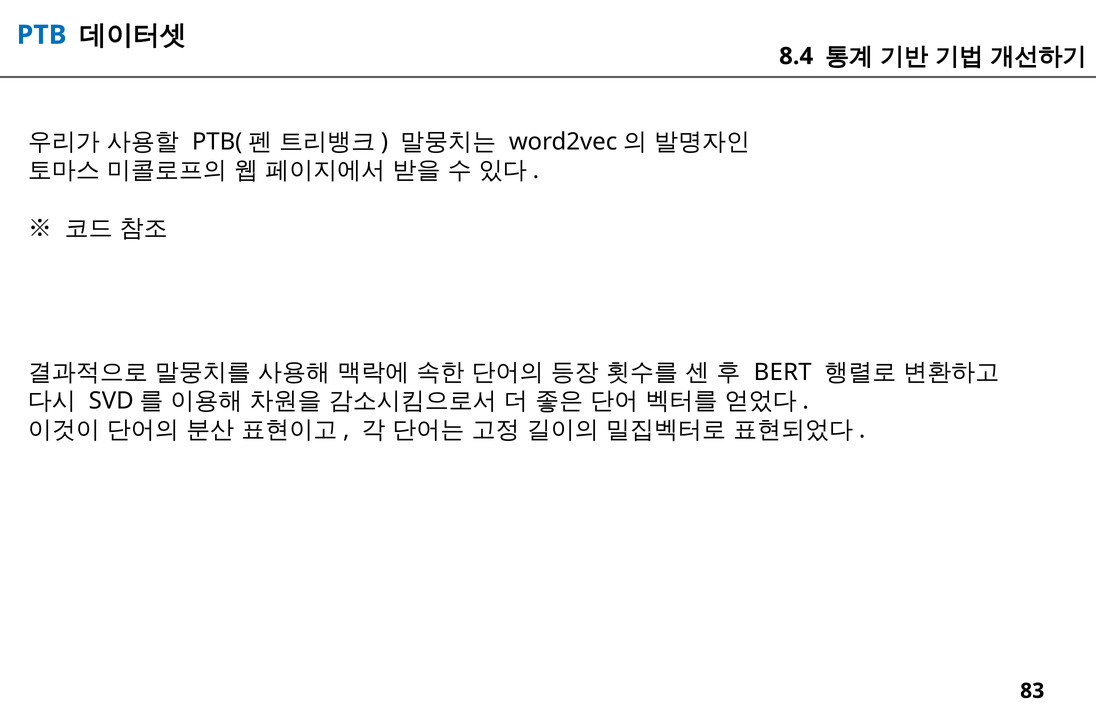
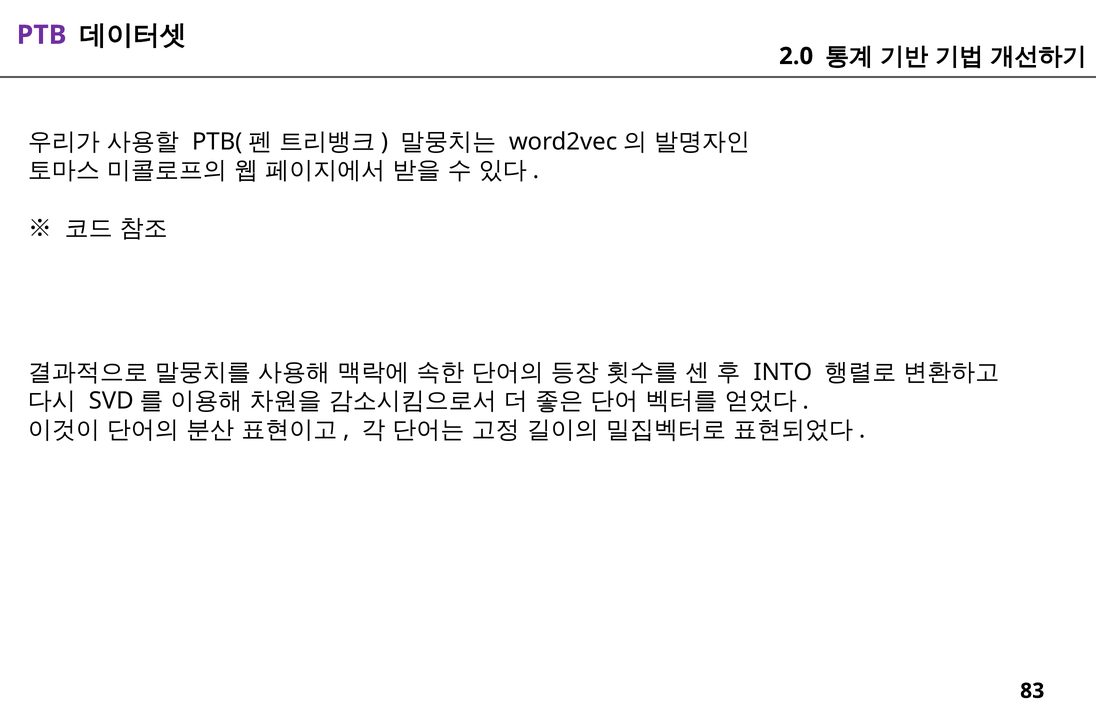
PTB colour: blue -> purple
8.4: 8.4 -> 2.0
BERT: BERT -> INTO
